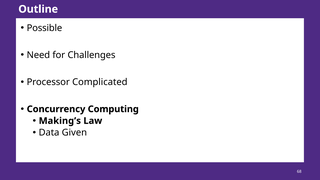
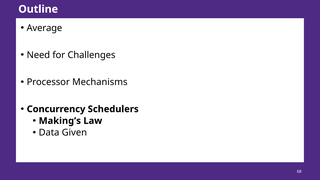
Possible: Possible -> Average
Complicated: Complicated -> Mechanisms
Computing: Computing -> Schedulers
